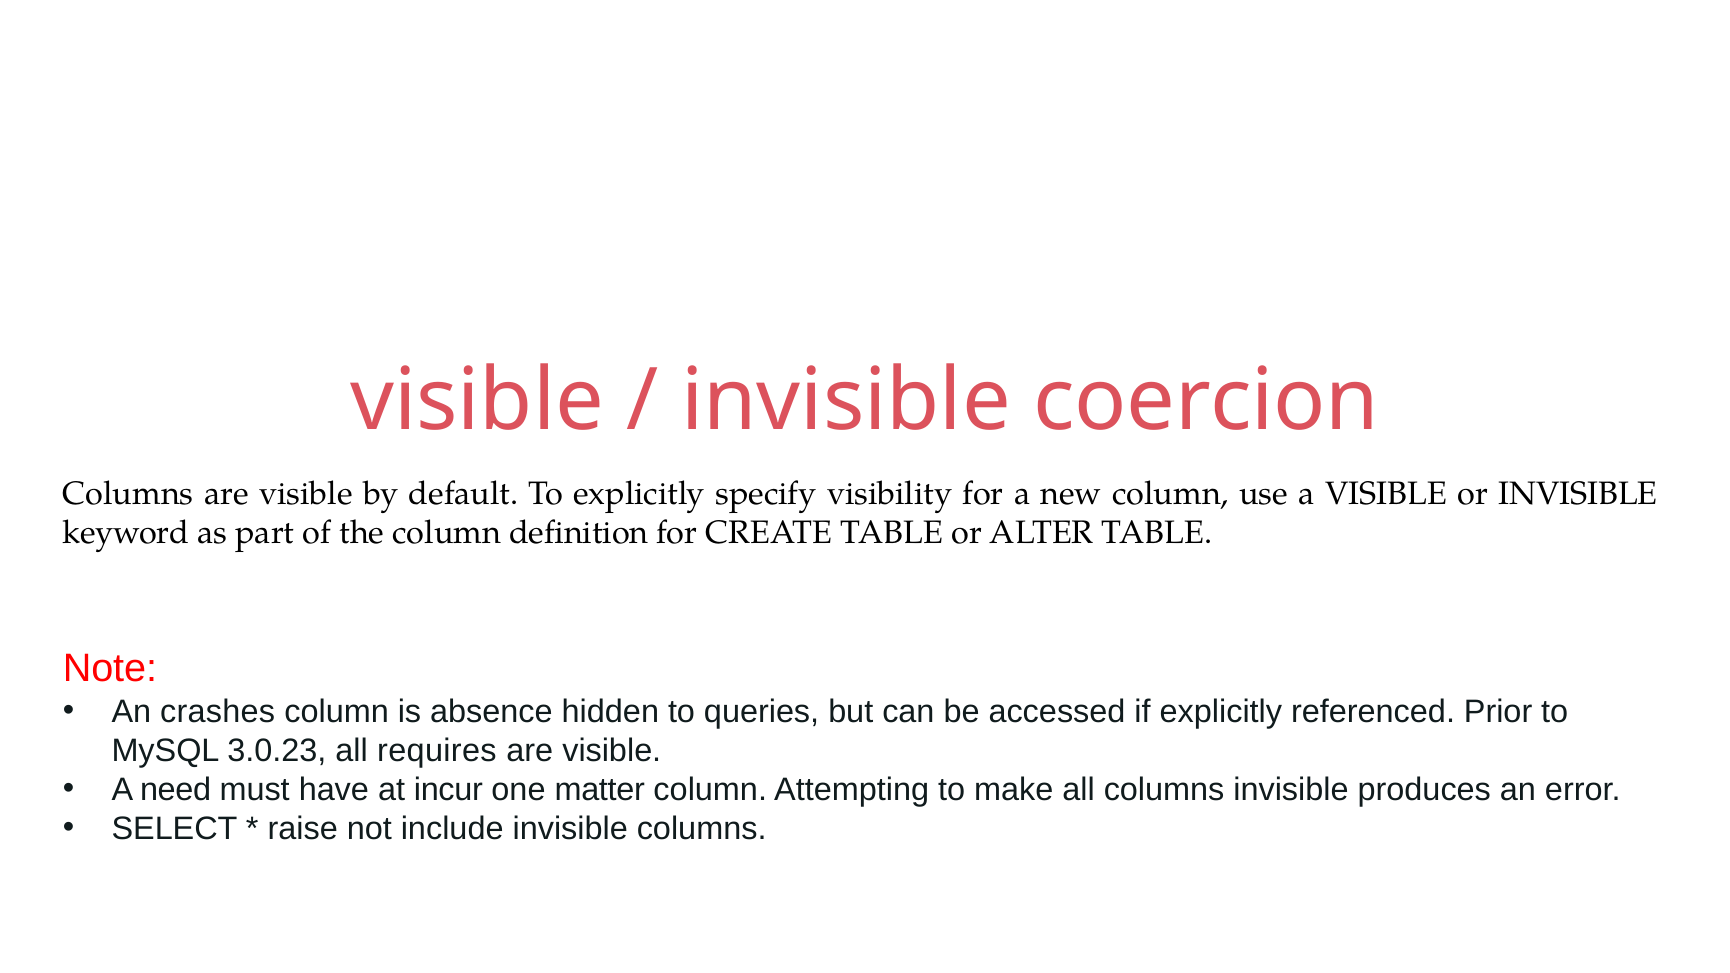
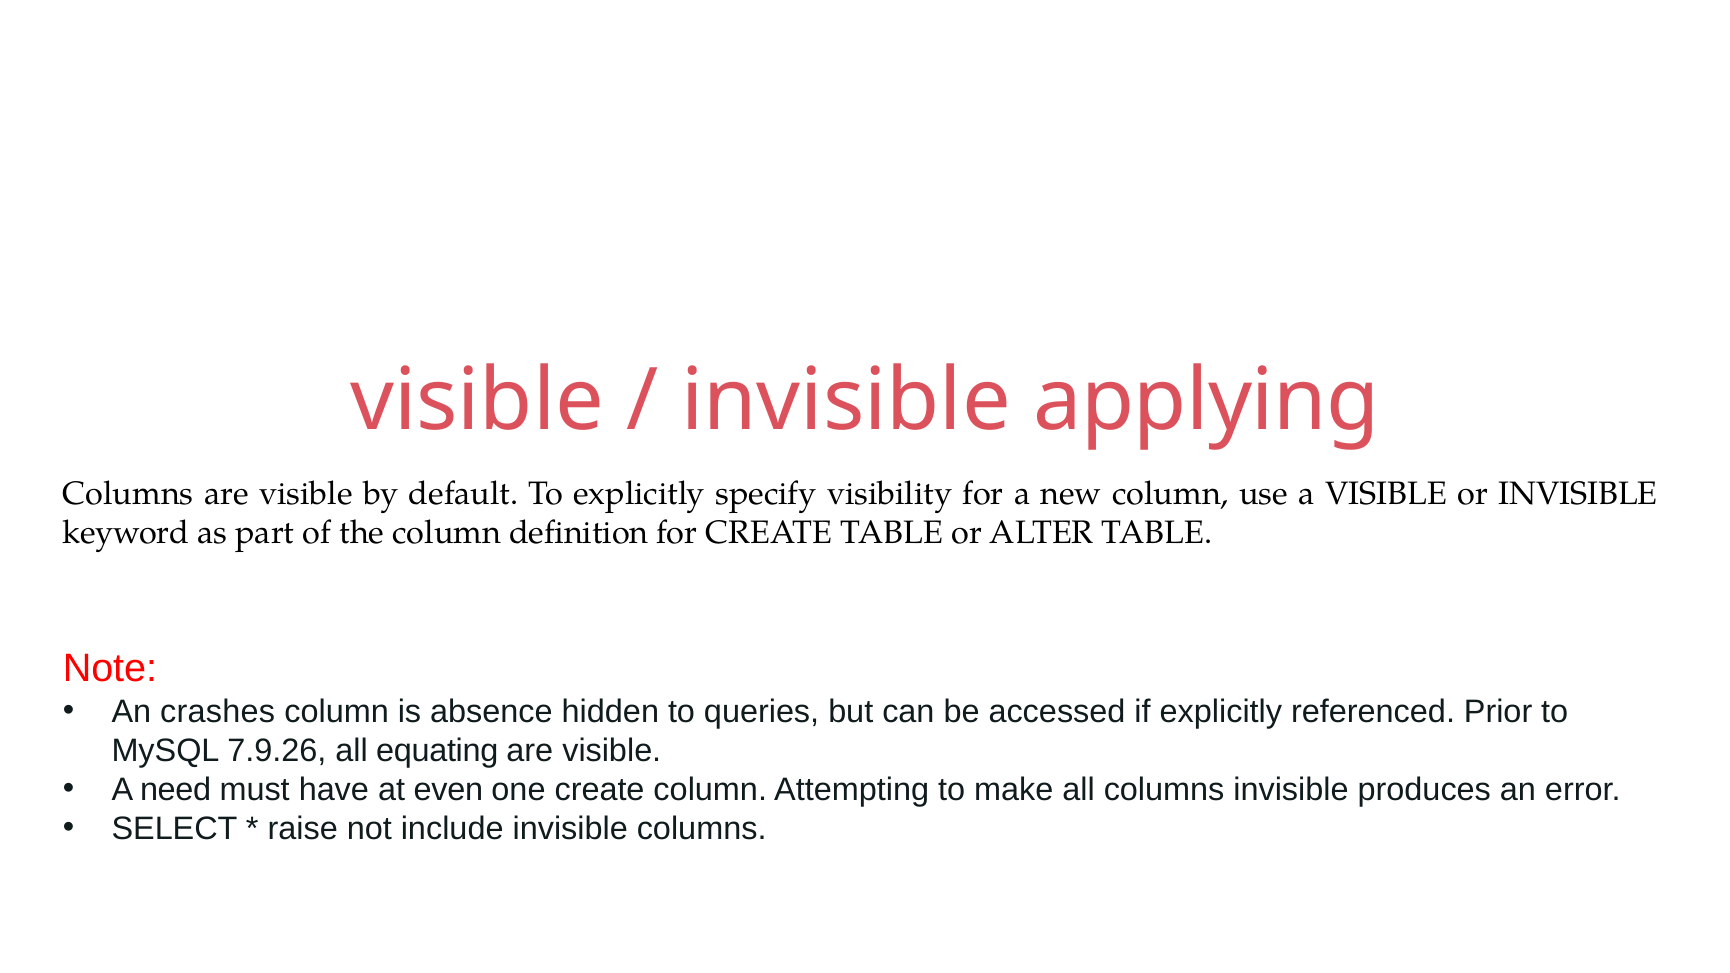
coercion: coercion -> applying
3.0.23: 3.0.23 -> 7.9.26
requires: requires -> equating
incur: incur -> even
one matter: matter -> create
